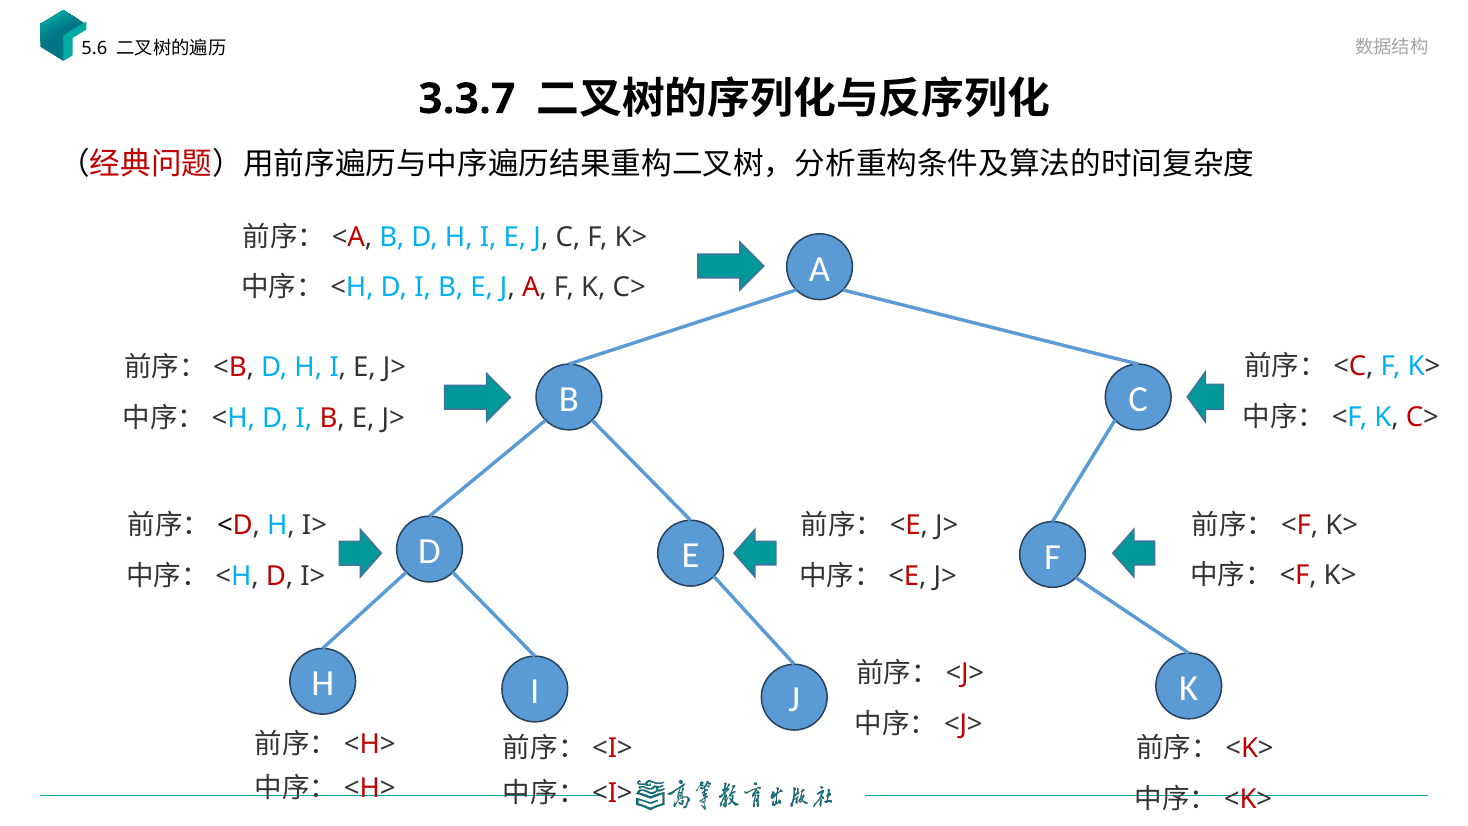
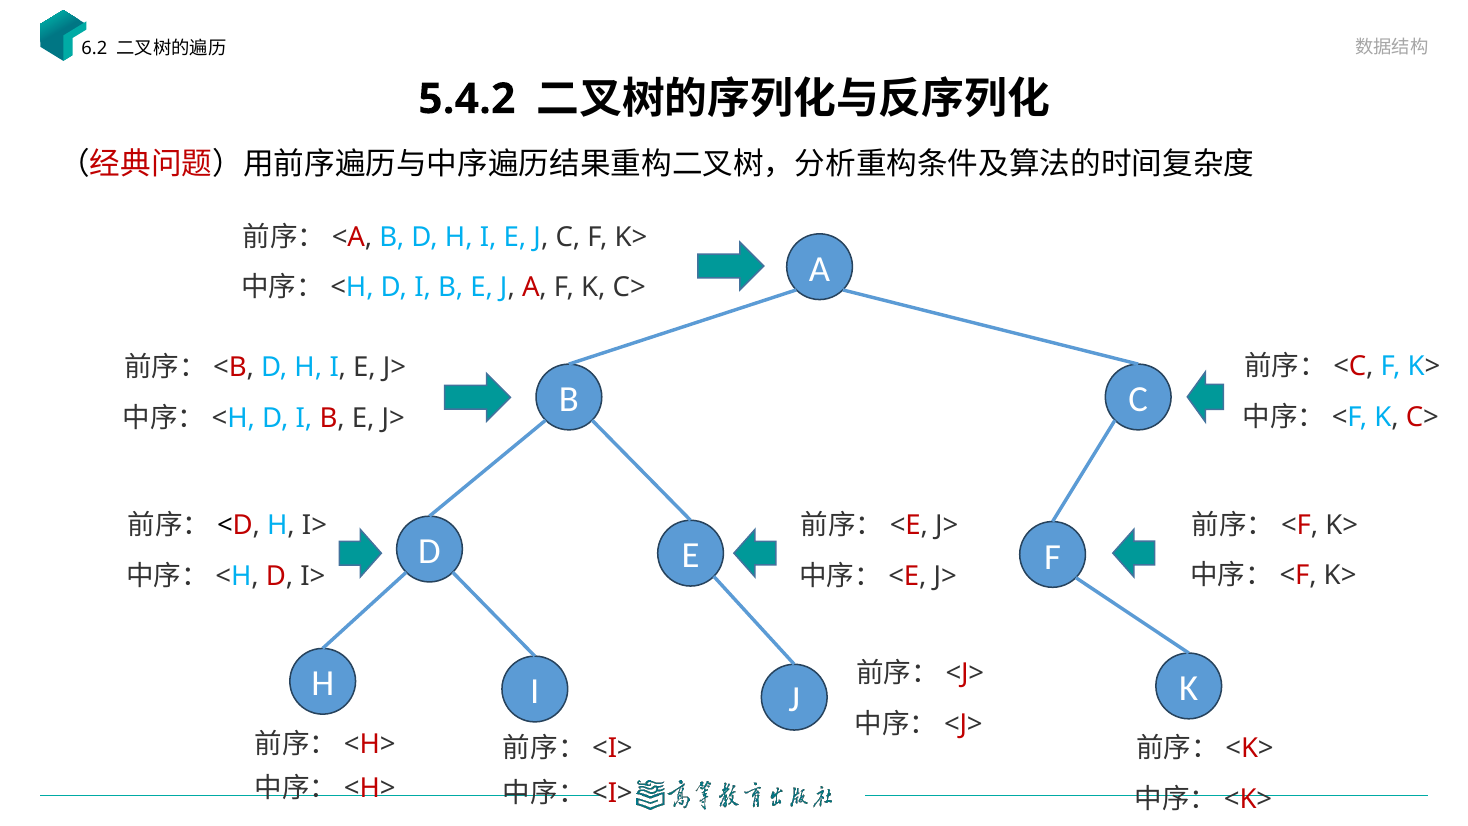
5.6: 5.6 -> 6.2
3.3.7: 3.3.7 -> 5.4.2
